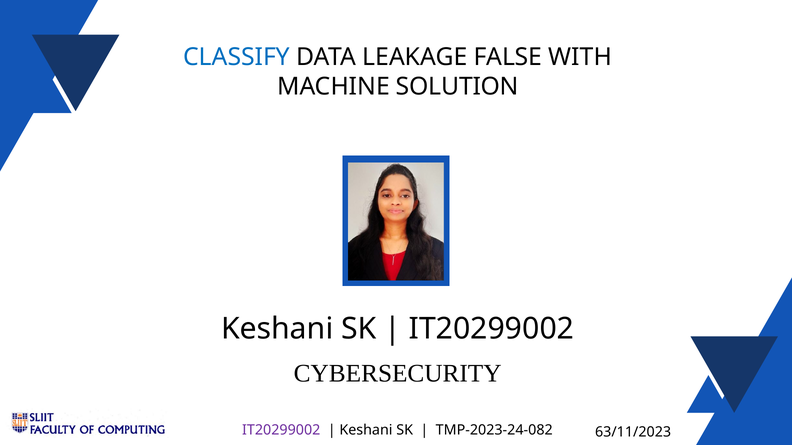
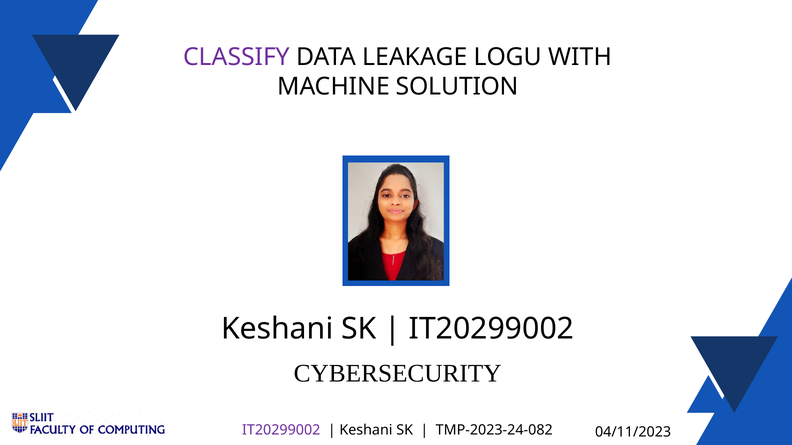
CLASSIFY colour: blue -> purple
FALSE: FALSE -> LOGU
63/11/2023: 63/11/2023 -> 04/11/2023
